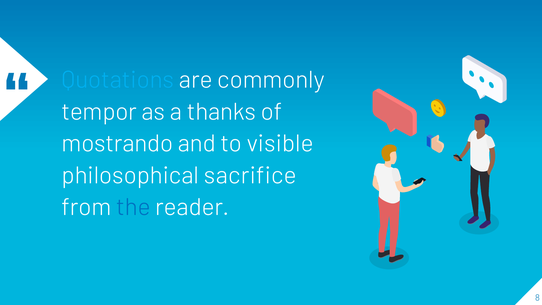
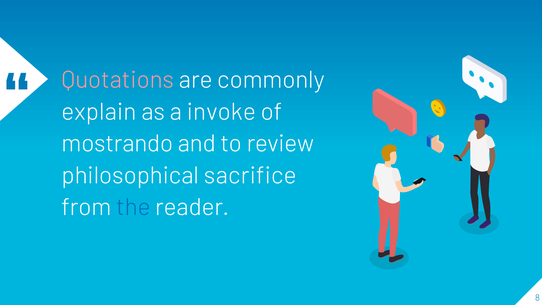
Quotations colour: light blue -> pink
tempor: tempor -> explain
thanks: thanks -> invoke
visible: visible -> review
